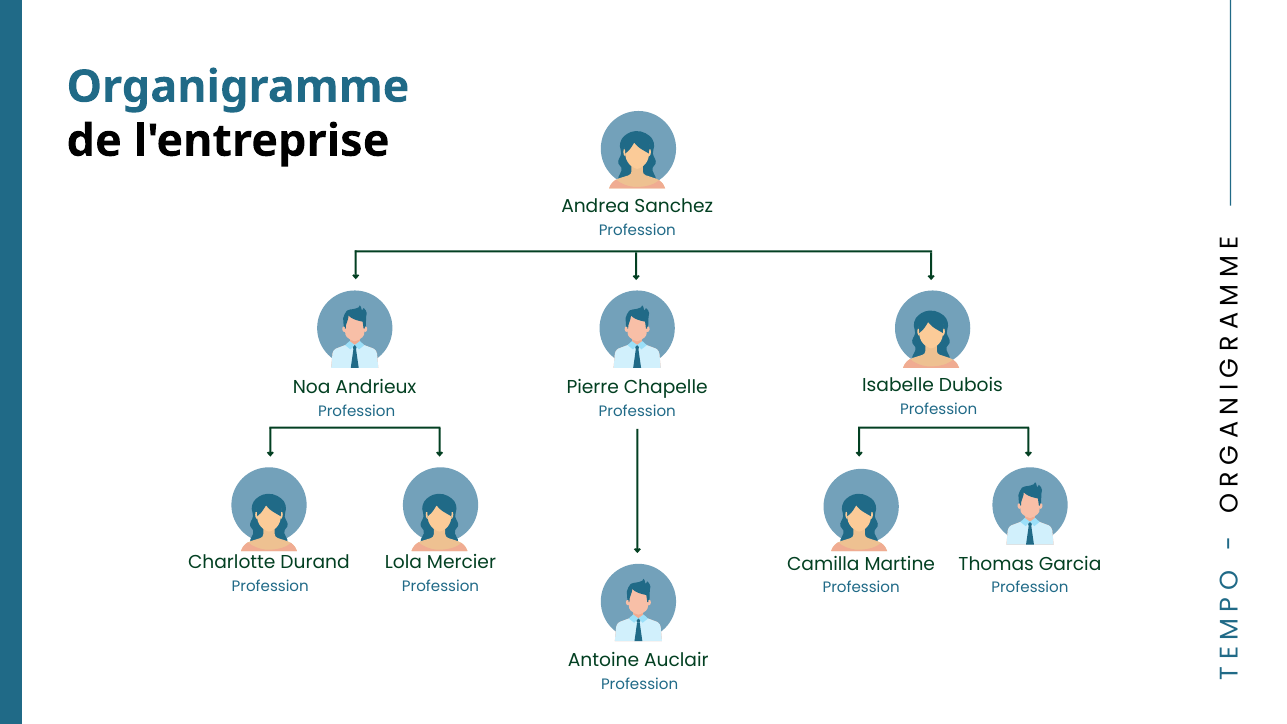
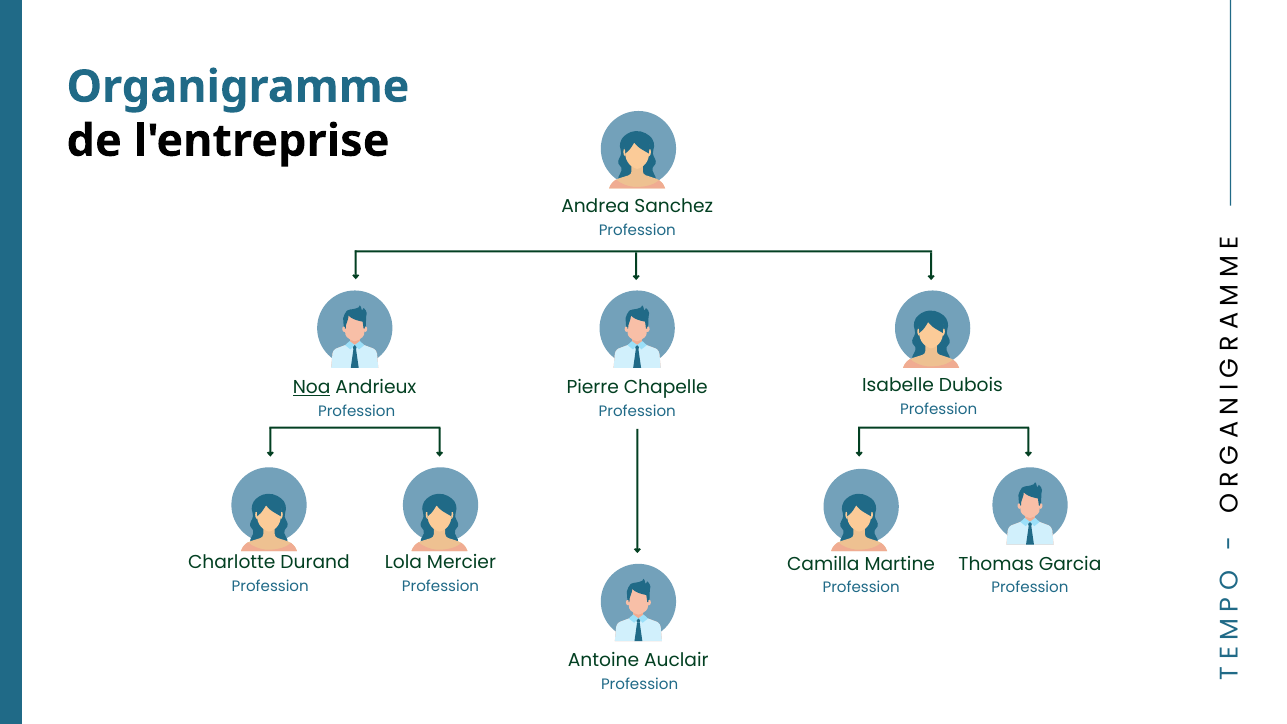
Noa underline: none -> present
